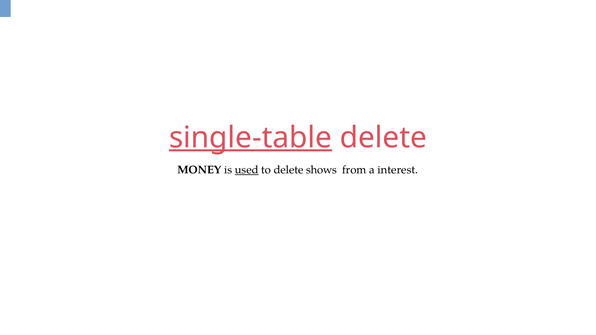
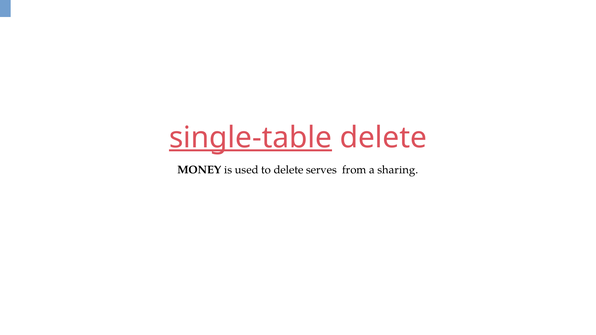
used underline: present -> none
shows: shows -> serves
interest: interest -> sharing
